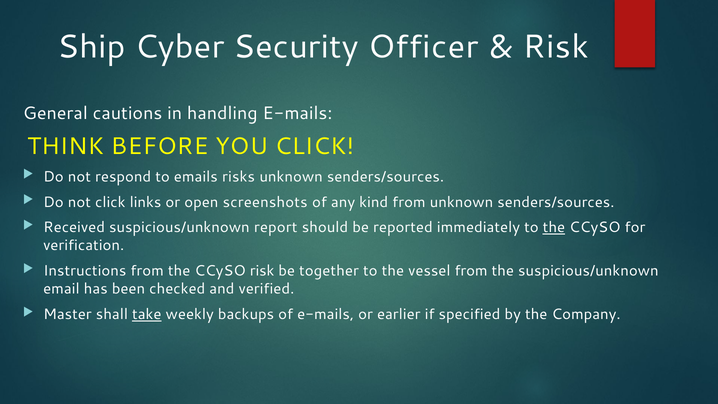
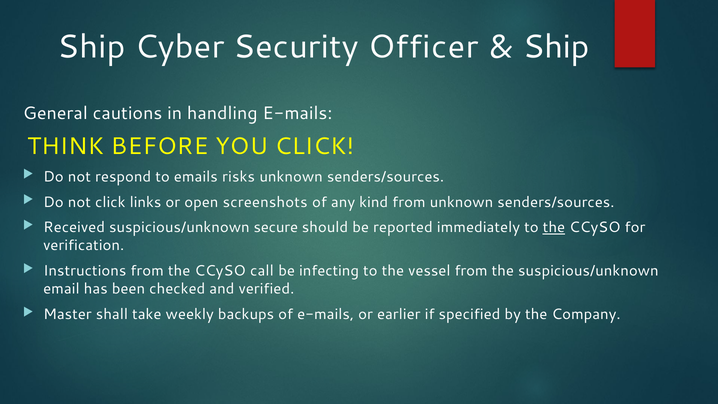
Risk at (556, 47): Risk -> Ship
report: report -> secure
CCySO risk: risk -> call
together: together -> infecting
take underline: present -> none
